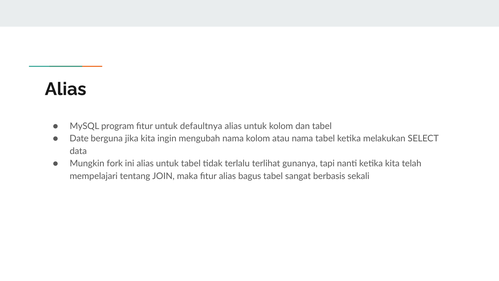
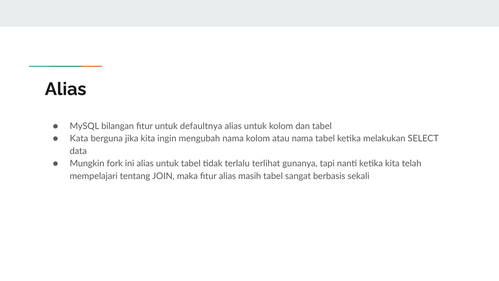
program: program -> bilangan
Date: Date -> Kata
bagus: bagus -> masih
